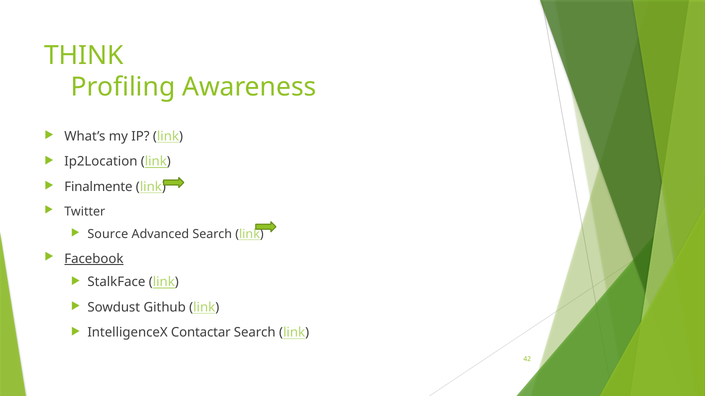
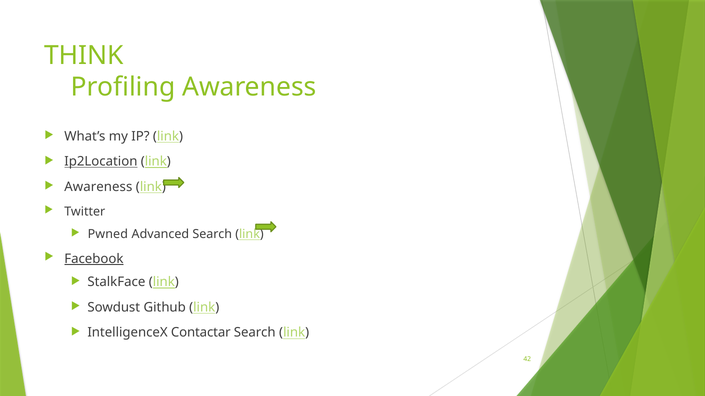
Ip2Location underline: none -> present
Finalmente at (98, 187): Finalmente -> Awareness
Source: Source -> Pwned
